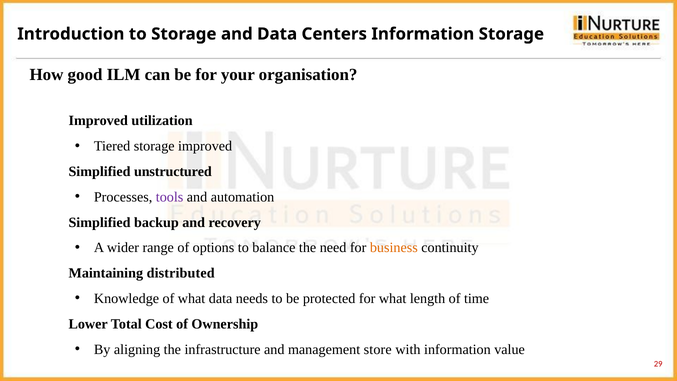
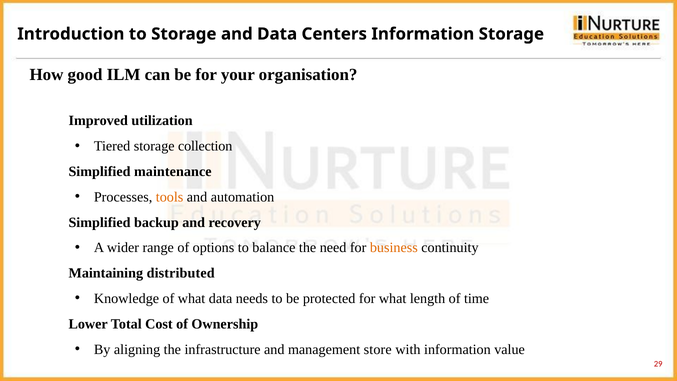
improved: improved -> collection
unstructured: unstructured -> maintenance
tools colour: purple -> orange
